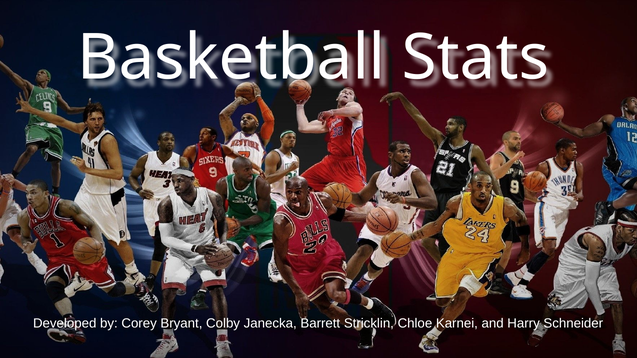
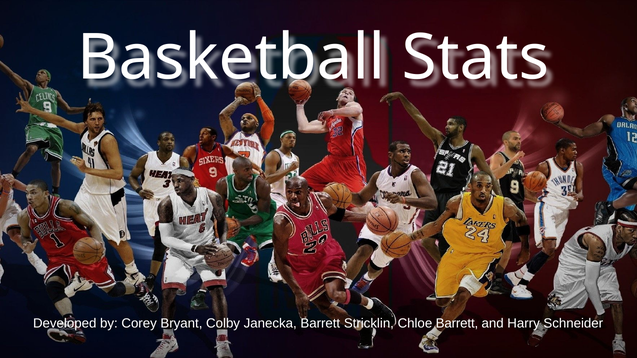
Chloe Karnei: Karnei -> Barrett
